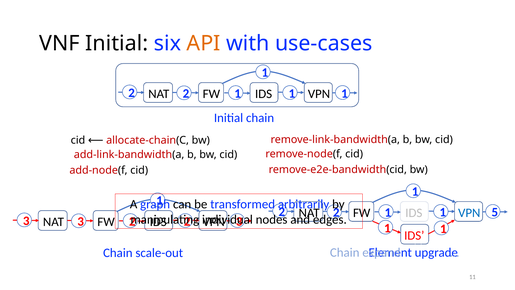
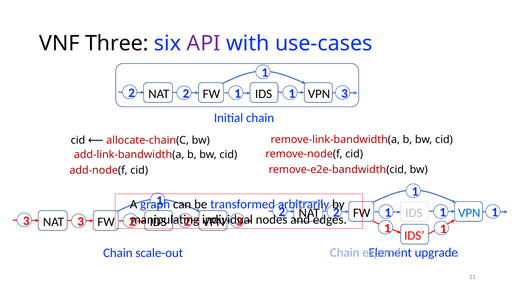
VNF Initial: Initial -> Three
API colour: orange -> purple
1 at (344, 93): 1 -> 3
5 at (495, 212): 5 -> 1
